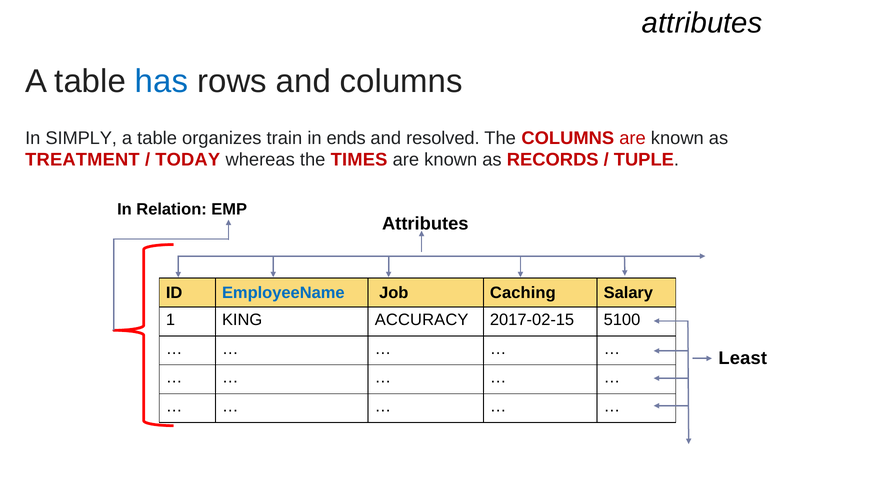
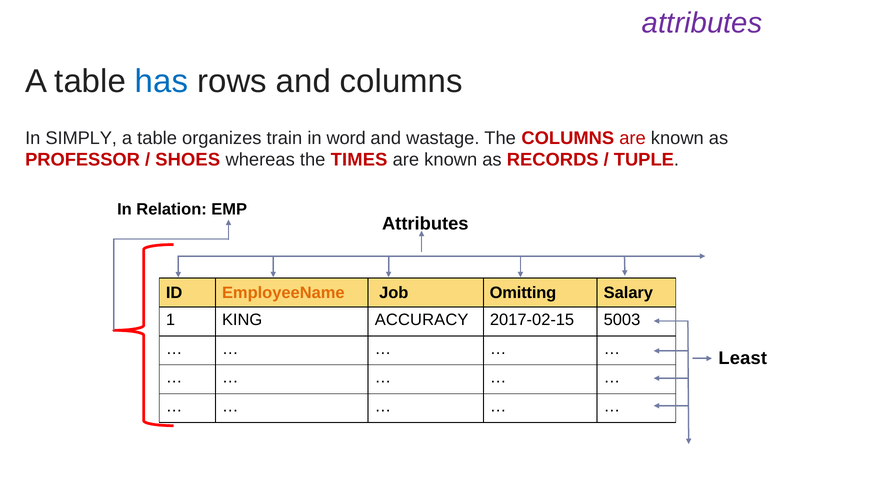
attributes at (702, 23) colour: black -> purple
ends: ends -> word
resolved: resolved -> wastage
TREATMENT: TREATMENT -> PROFESSOR
TODAY: TODAY -> SHOES
EmployeeName colour: blue -> orange
Caching: Caching -> Omitting
5100: 5100 -> 5003
